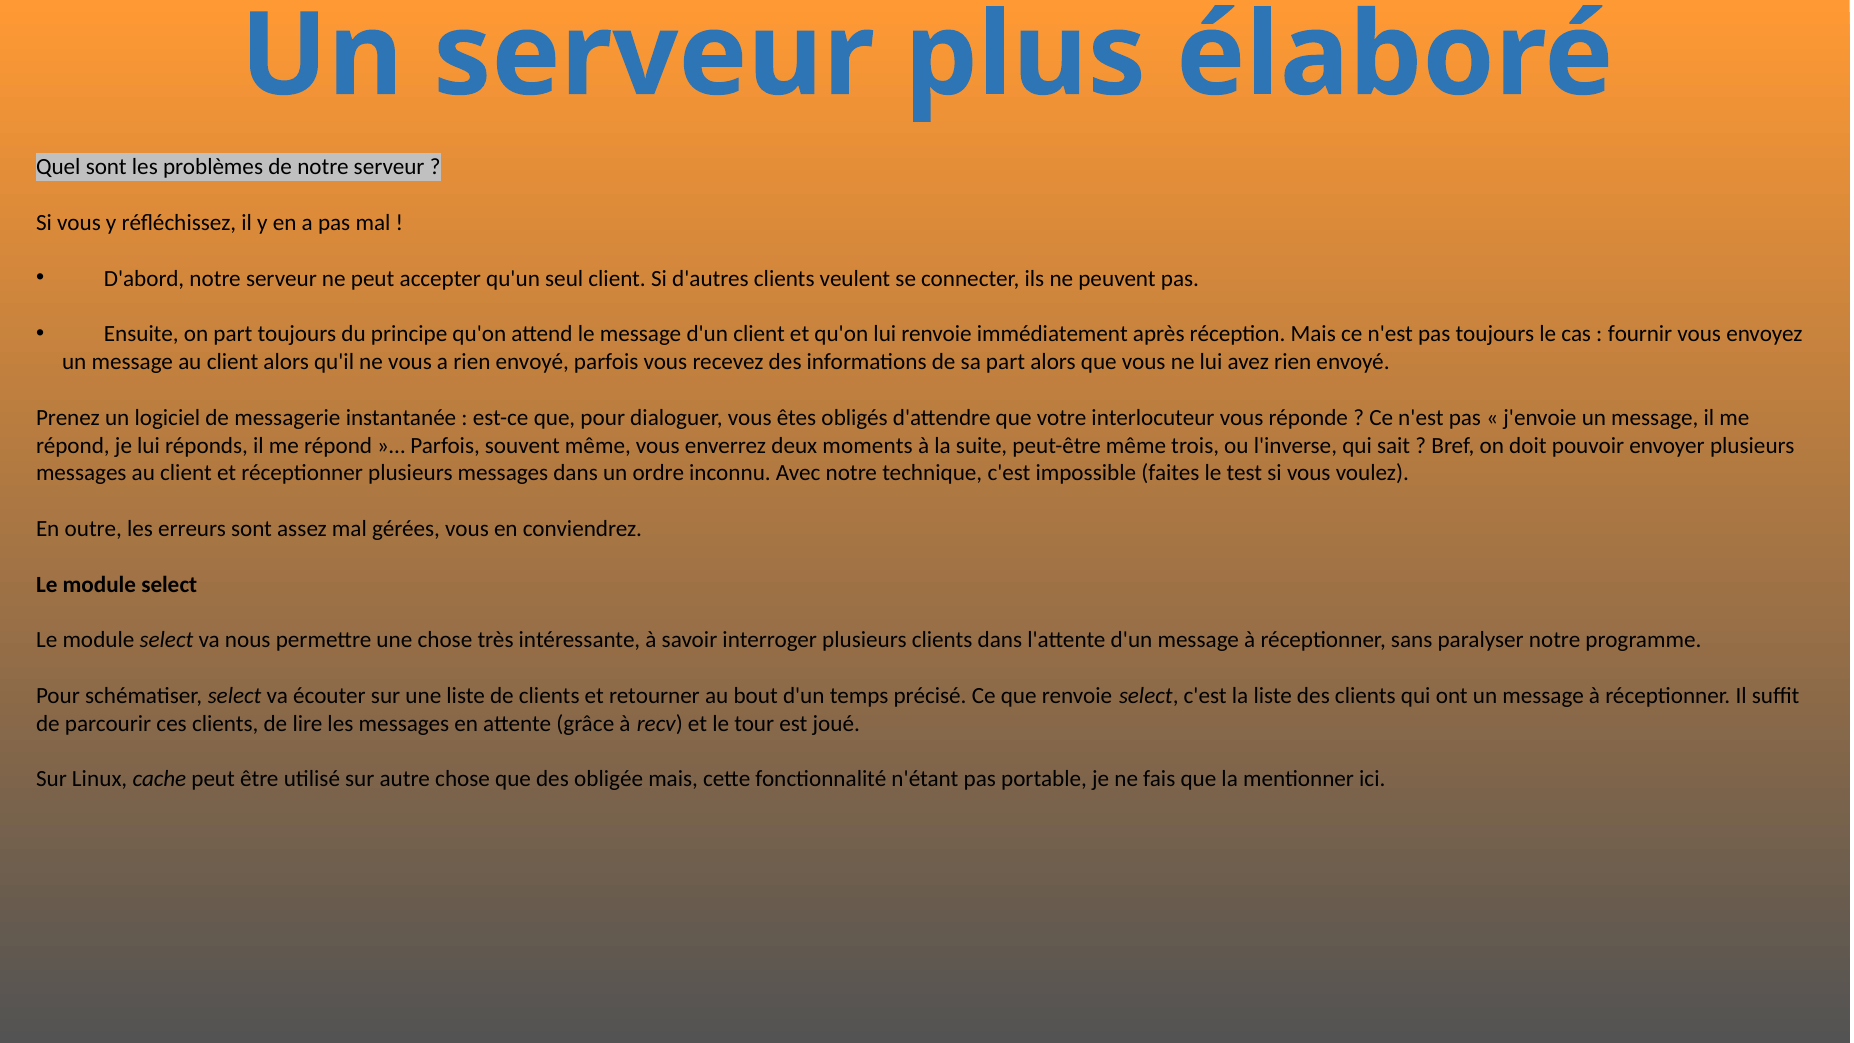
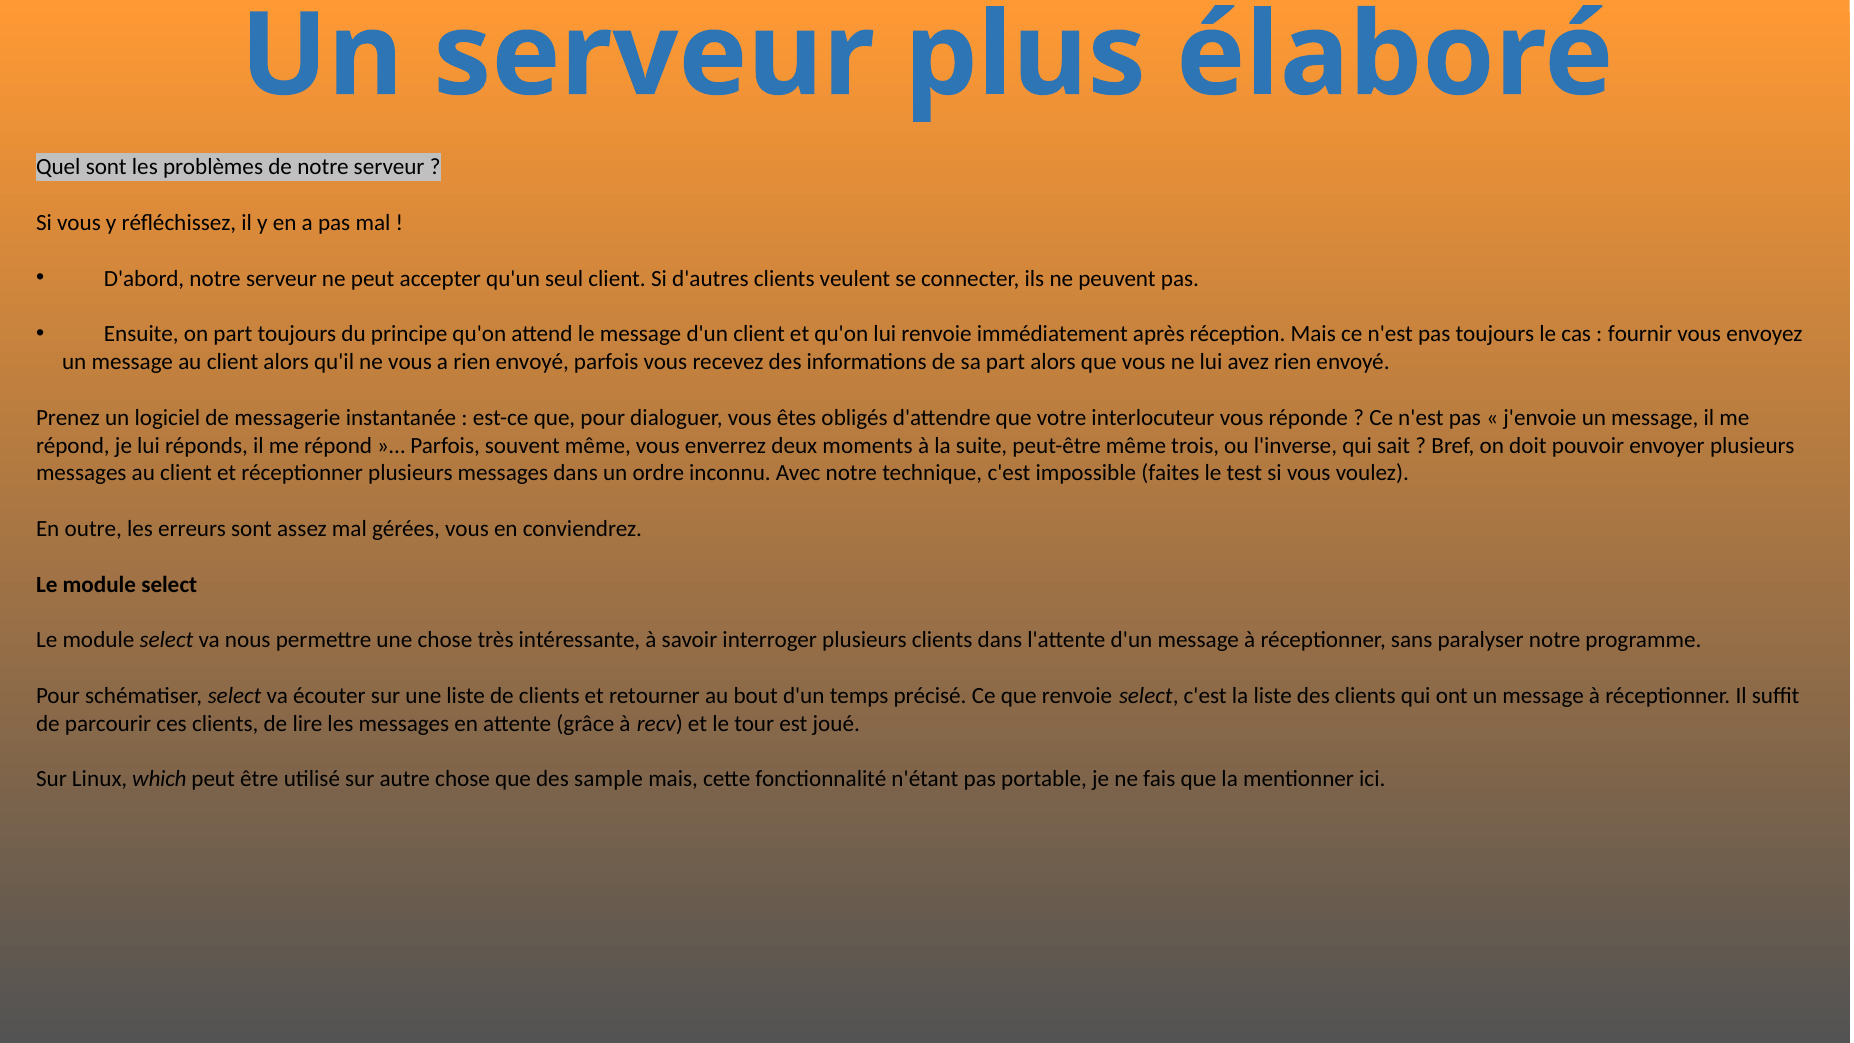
cache: cache -> which
obligée: obligée -> sample
